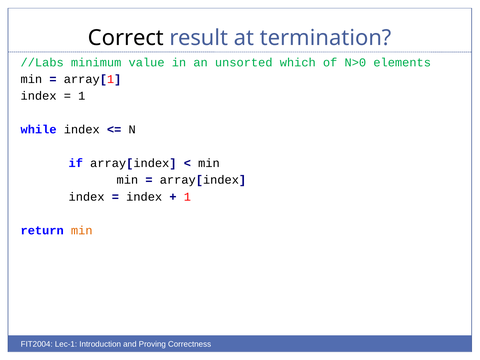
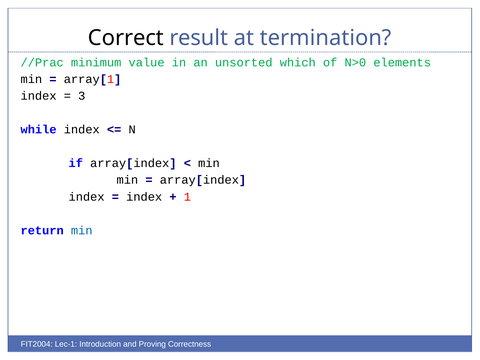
//Labs: //Labs -> //Prac
1 at (82, 96): 1 -> 3
min at (82, 230) colour: orange -> blue
